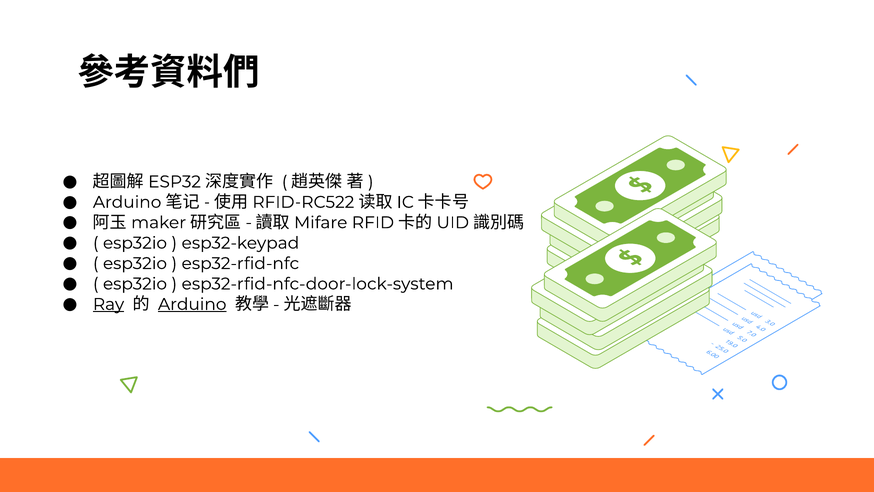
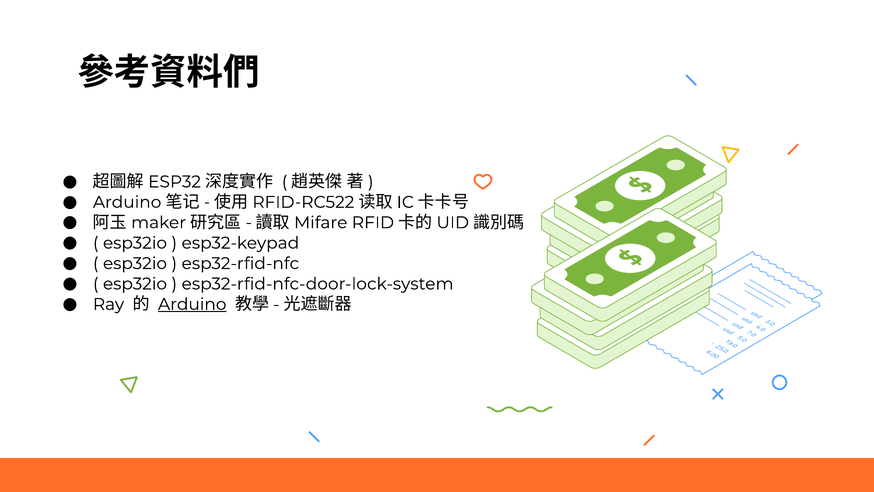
Ray underline: present -> none
